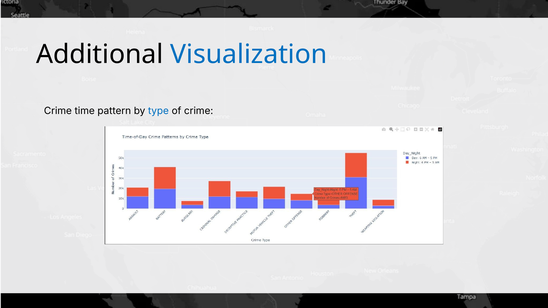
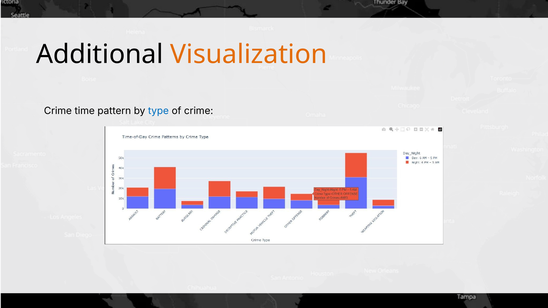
Visualization colour: blue -> orange
